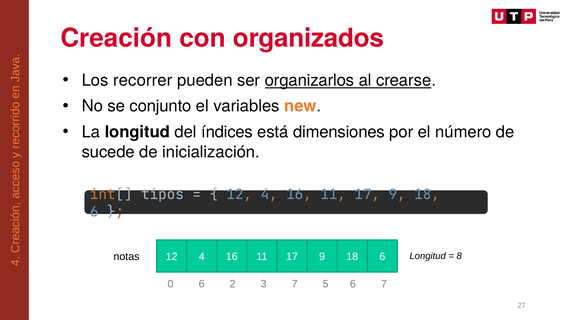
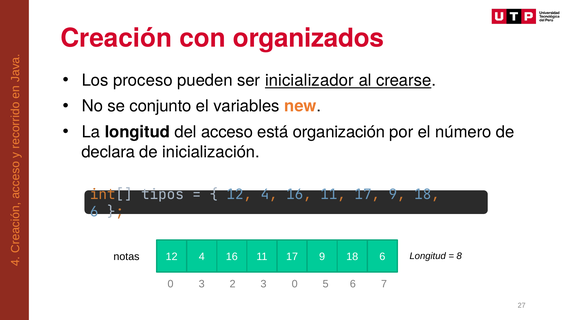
recorrer: recorrer -> proceso
organizarlos: organizarlos -> inicializador
índices: índices -> acceso
dimensiones: dimensiones -> organización
sucede: sucede -> declara
0 6: 6 -> 3
3 7: 7 -> 0
